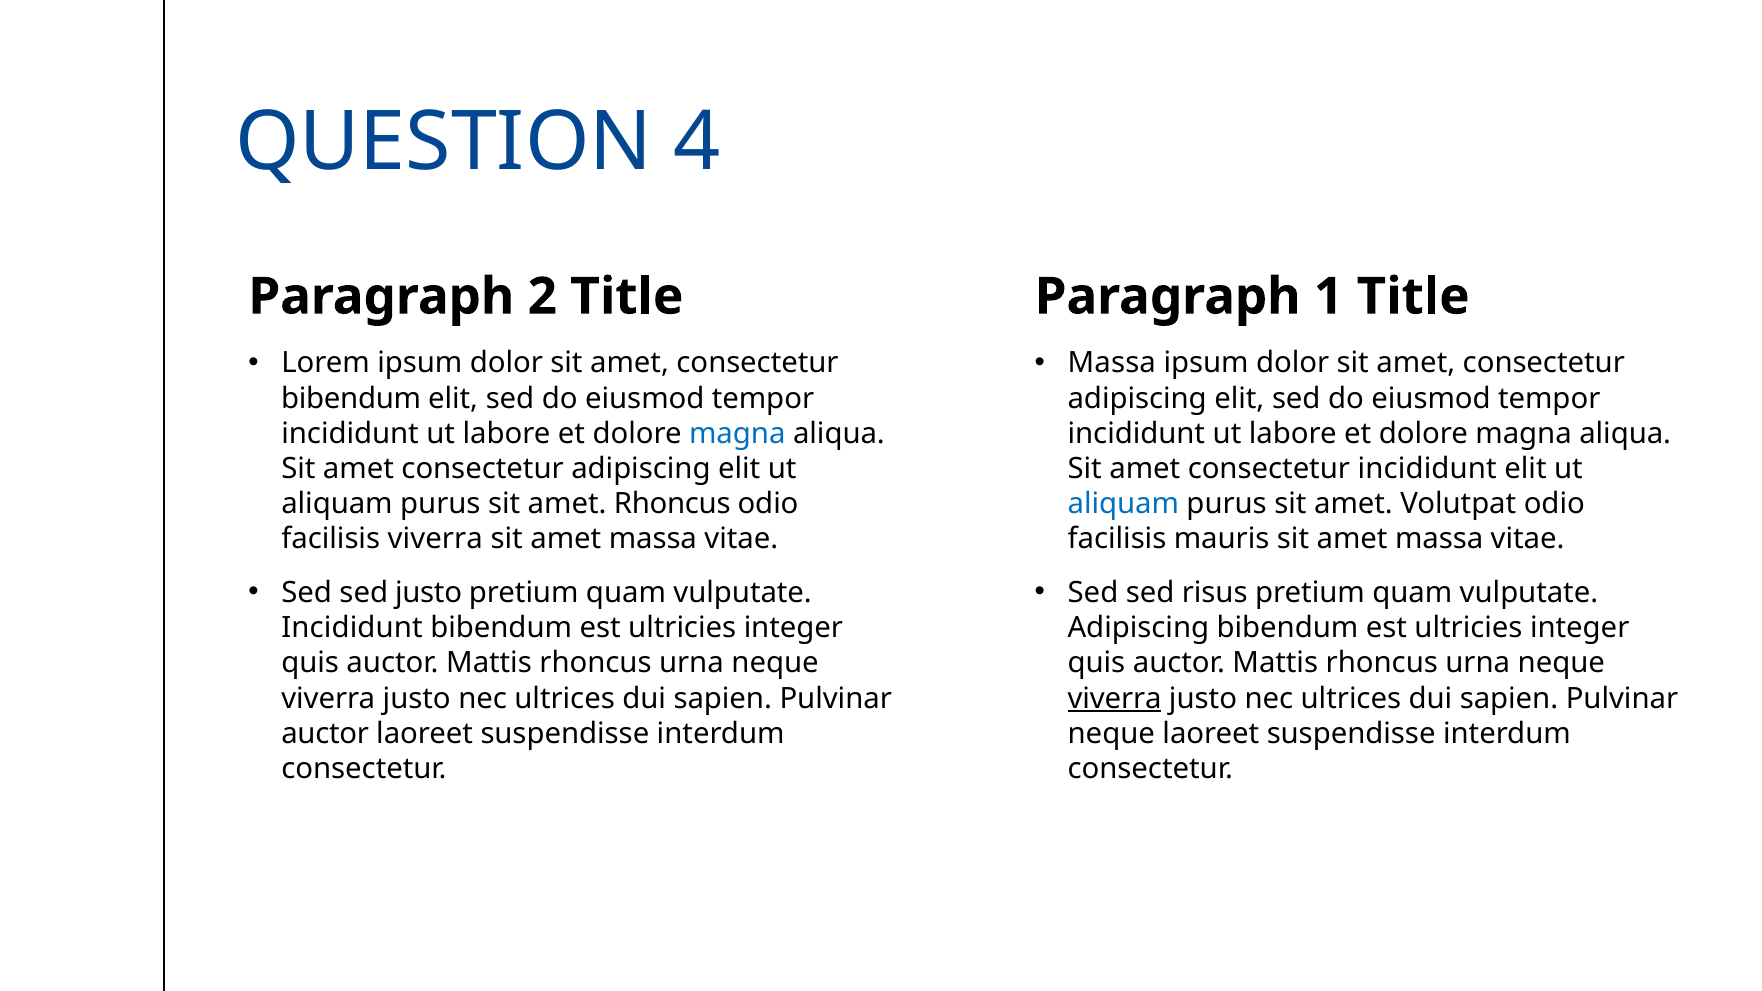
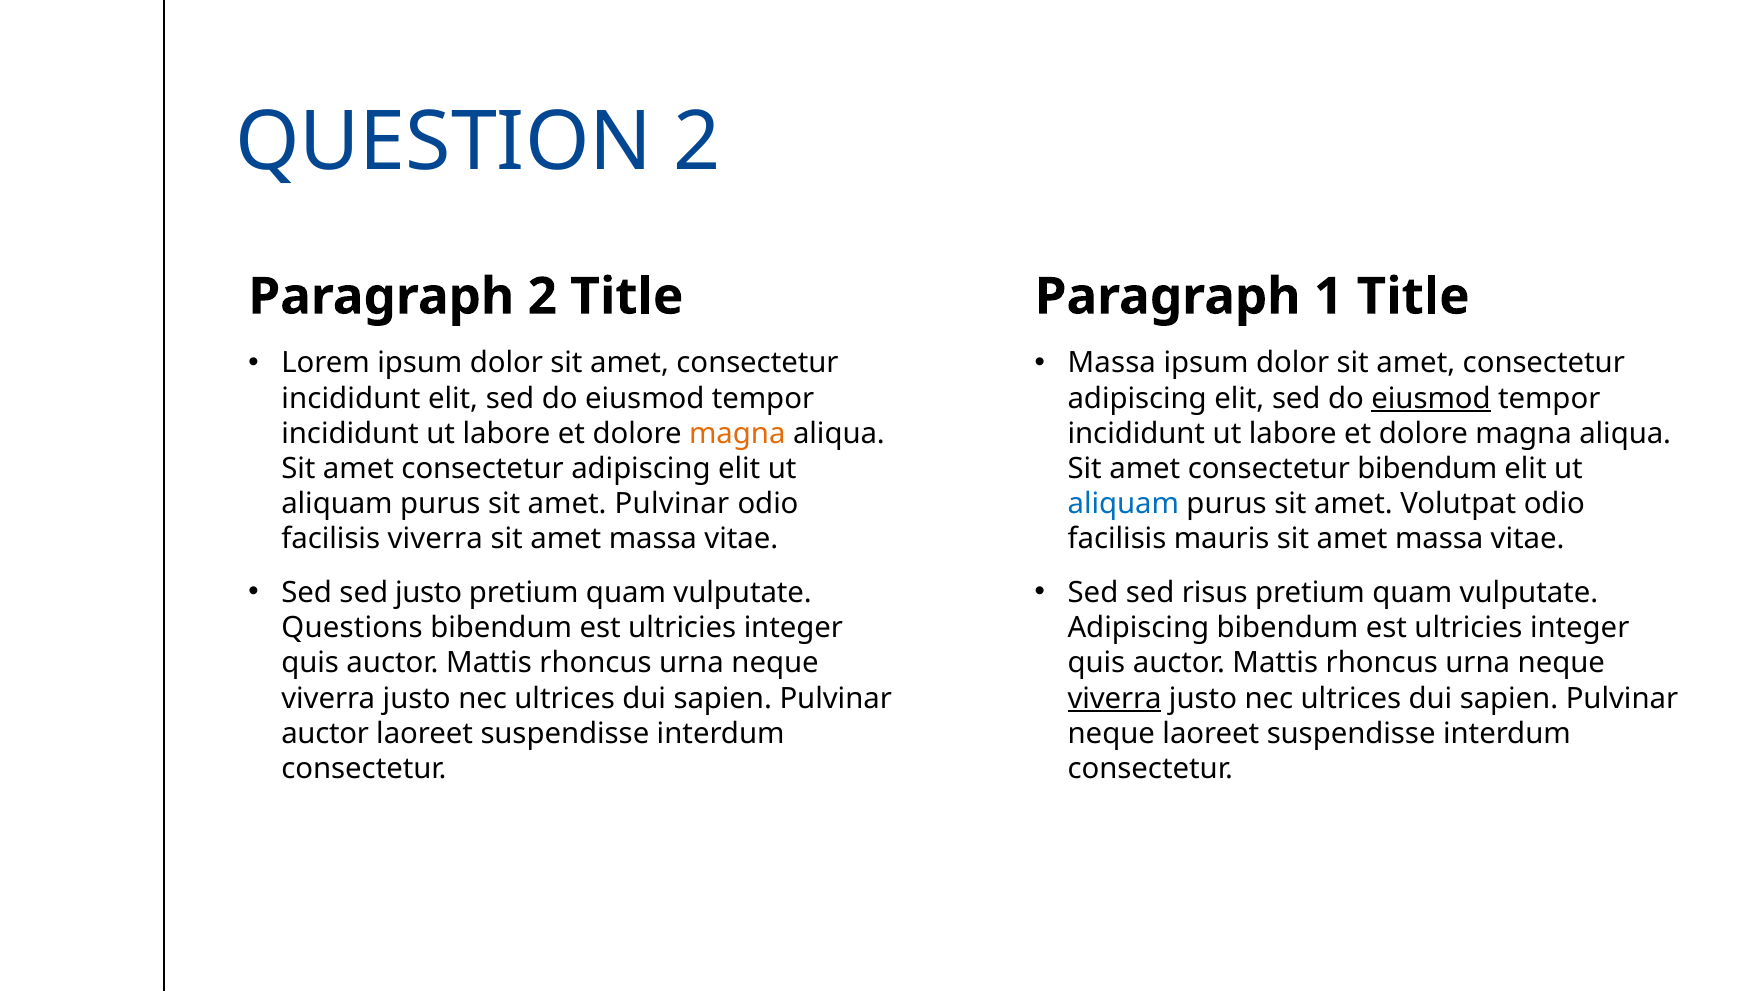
QUESTION 4: 4 -> 2
bibendum at (351, 398): bibendum -> incididunt
eiusmod at (1431, 398) underline: none -> present
magna at (737, 434) colour: blue -> orange
consectetur incididunt: incididunt -> bibendum
amet Rhoncus: Rhoncus -> Pulvinar
Incididunt at (352, 628): Incididunt -> Questions
